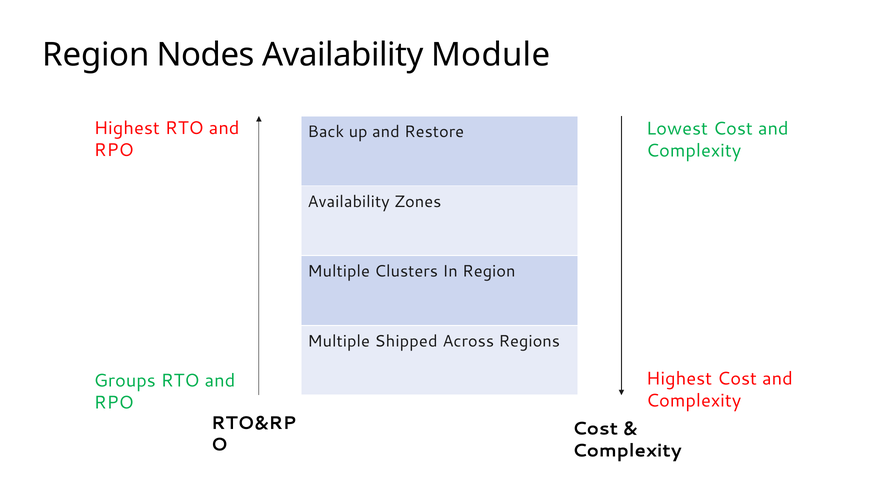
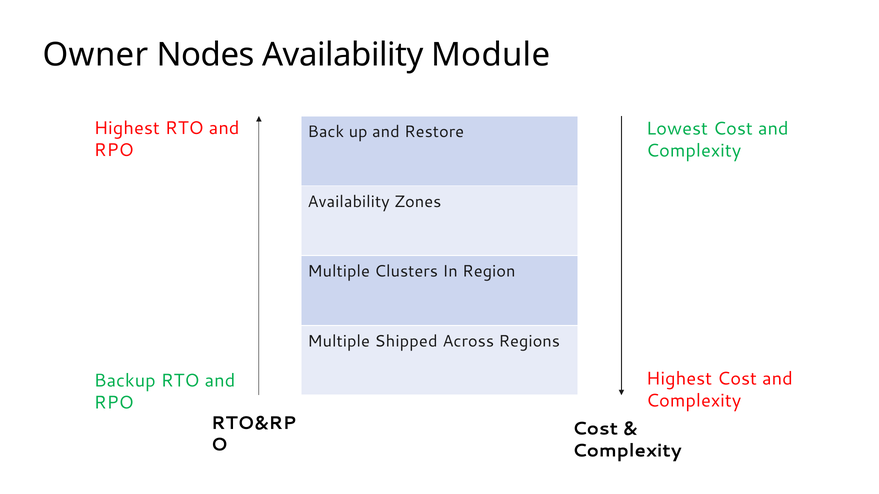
Region at (96, 55): Region -> Owner
Groups: Groups -> Backup
